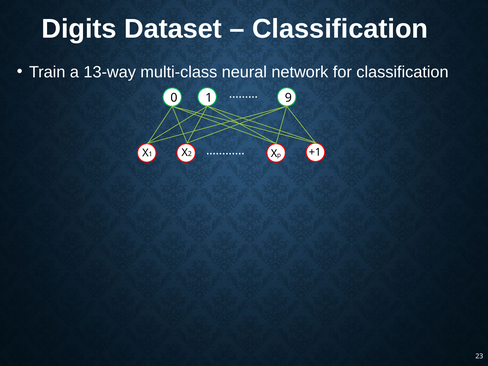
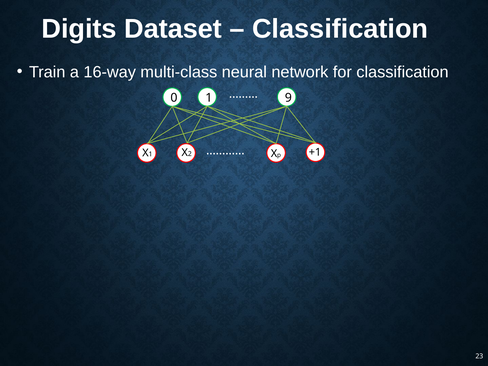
13-way: 13-way -> 16-way
